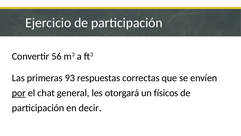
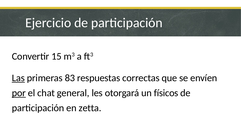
56: 56 -> 15
Las underline: none -> present
93: 93 -> 83
decir: decir -> zetta
